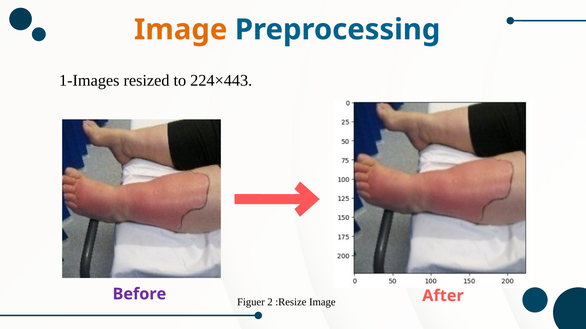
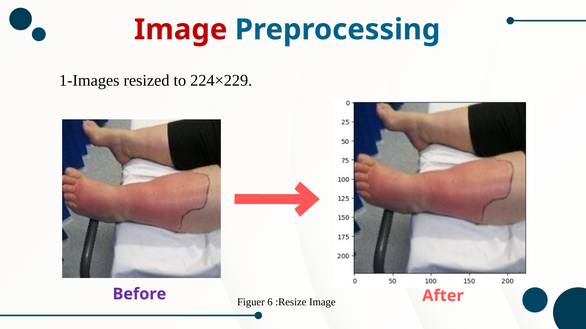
Image at (181, 30) colour: orange -> red
224×443: 224×443 -> 224×229
2: 2 -> 6
